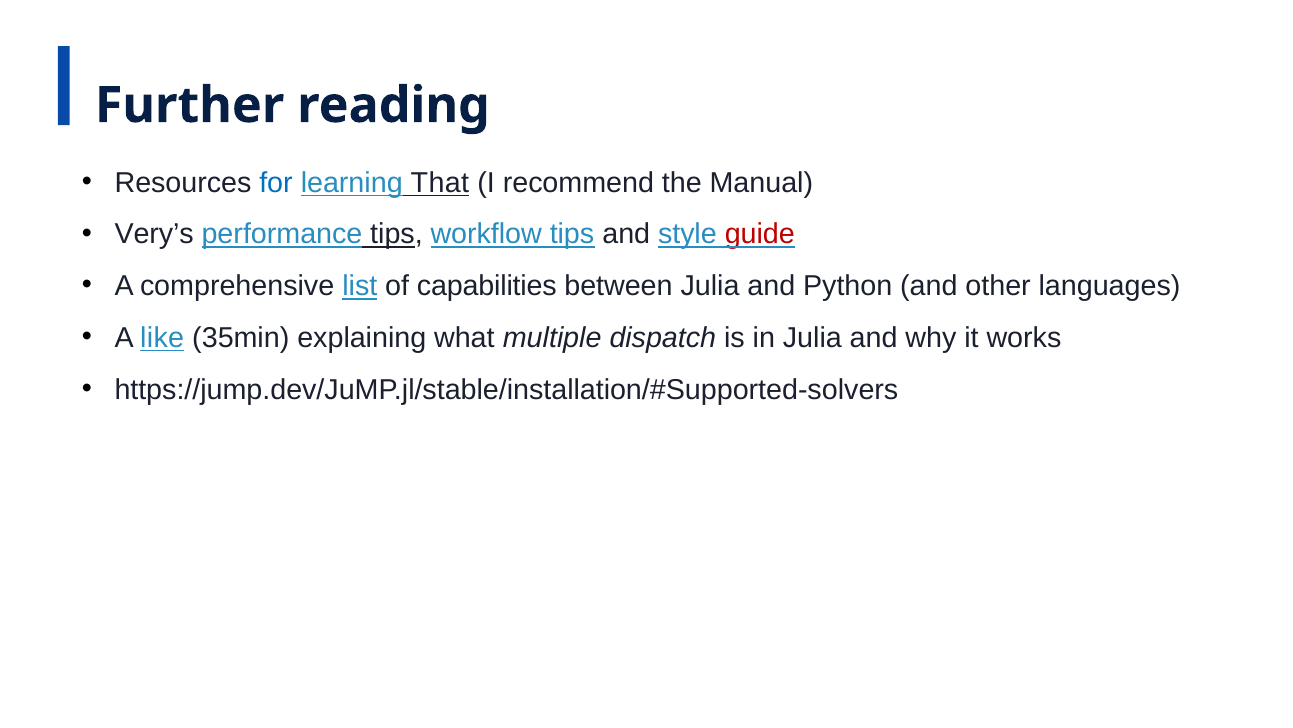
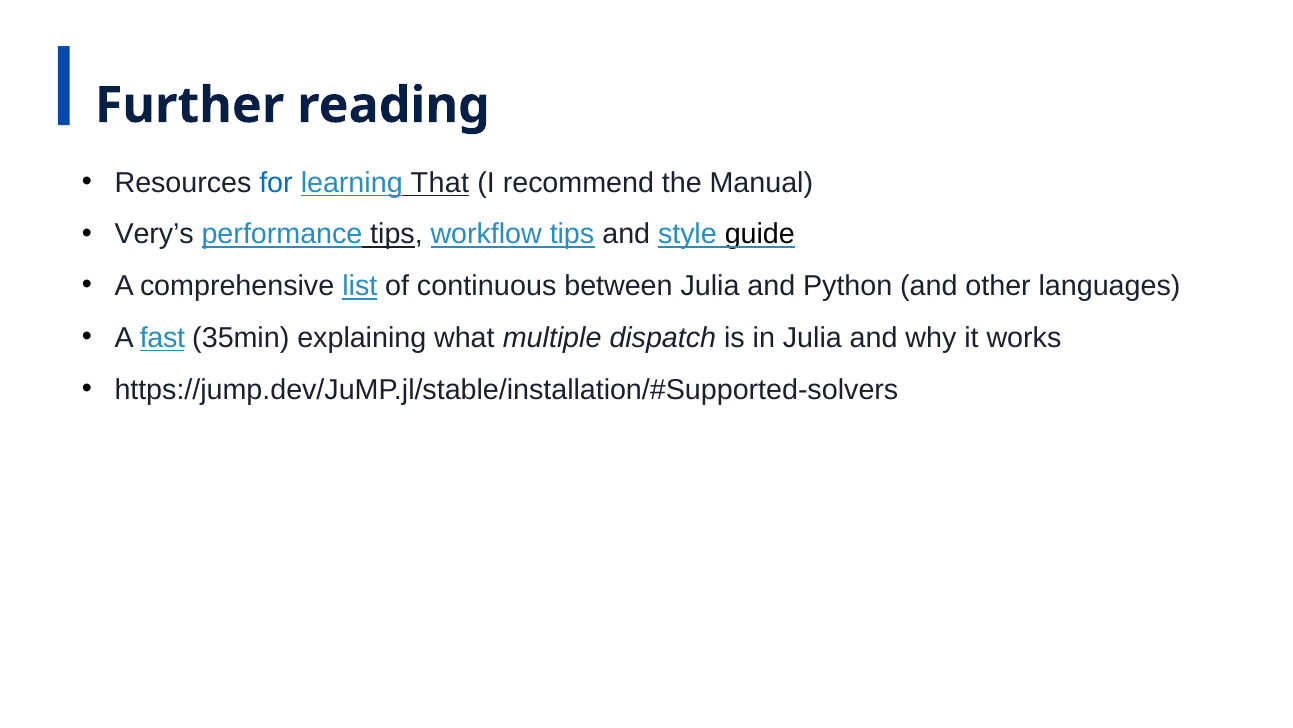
guide colour: red -> black
capabilities: capabilities -> continuous
like: like -> fast
